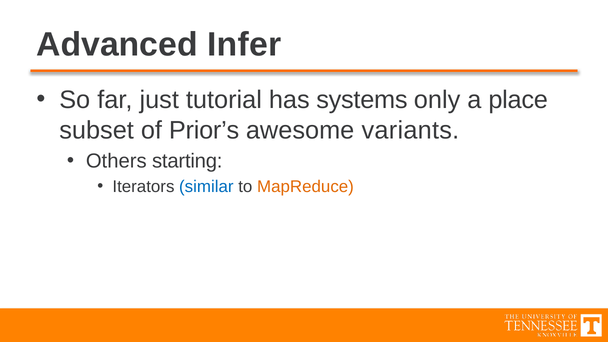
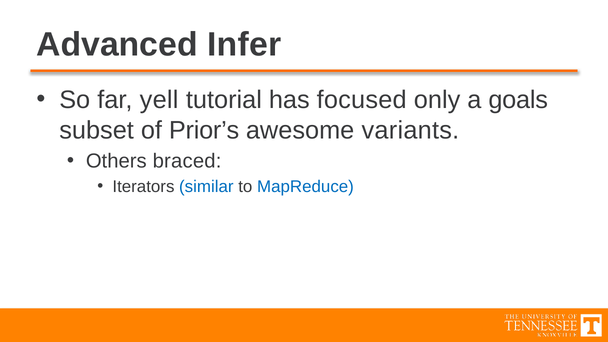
just: just -> yell
systems: systems -> focused
place: place -> goals
starting: starting -> braced
MapReduce colour: orange -> blue
